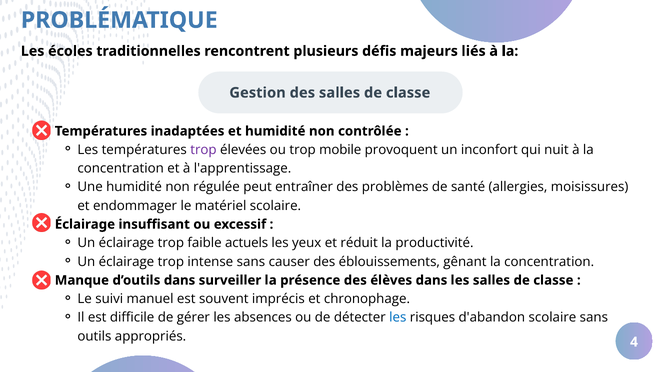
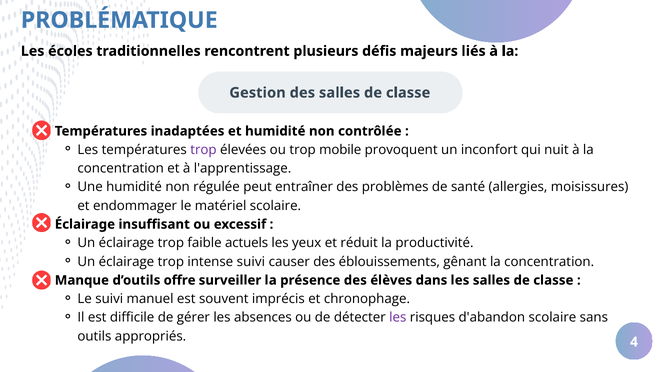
intense sans: sans -> suivi
d’outils dans: dans -> offre
les at (398, 317) colour: blue -> purple
